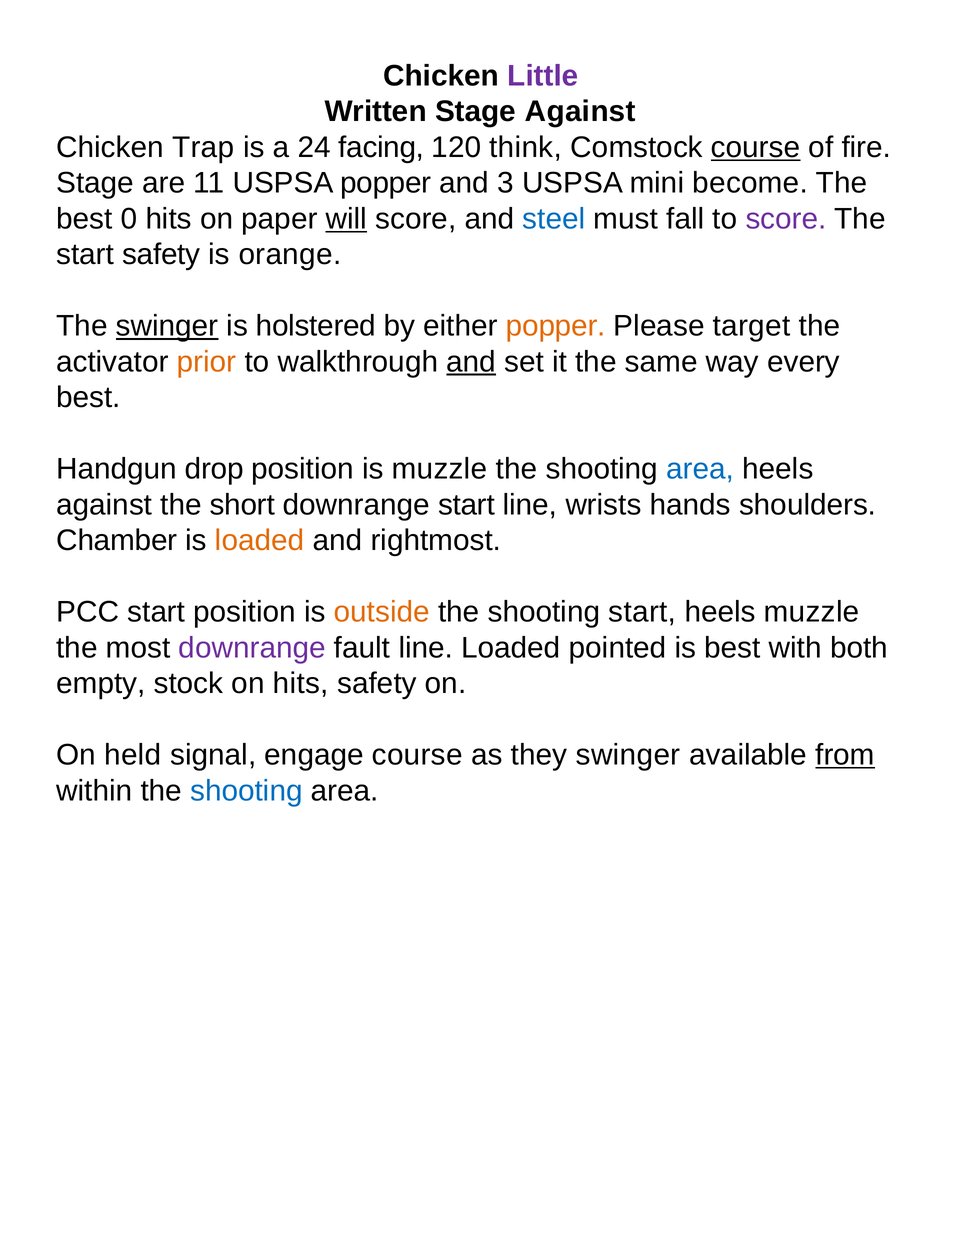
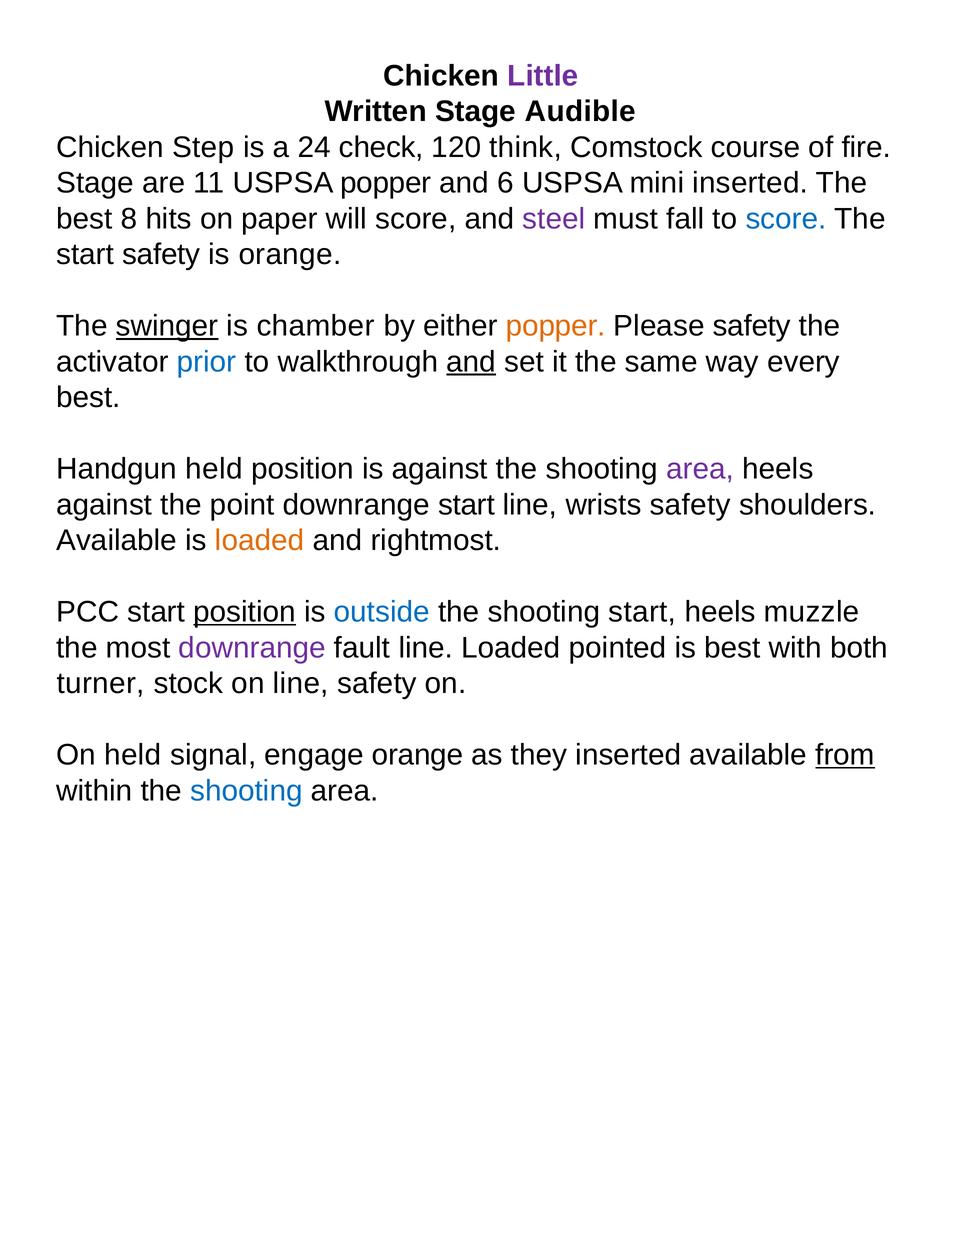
Stage Against: Against -> Audible
Trap: Trap -> Step
facing: facing -> check
course at (756, 147) underline: present -> none
3: 3 -> 6
mini become: become -> inserted
0: 0 -> 8
will underline: present -> none
steel colour: blue -> purple
score at (786, 219) colour: purple -> blue
holstered: holstered -> chamber
Please target: target -> safety
prior colour: orange -> blue
Handgun drop: drop -> held
is muzzle: muzzle -> against
area at (700, 469) colour: blue -> purple
short: short -> point
wrists hands: hands -> safety
Chamber at (117, 540): Chamber -> Available
position at (245, 612) underline: none -> present
outside colour: orange -> blue
empty: empty -> turner
on hits: hits -> line
engage course: course -> orange
they swinger: swinger -> inserted
